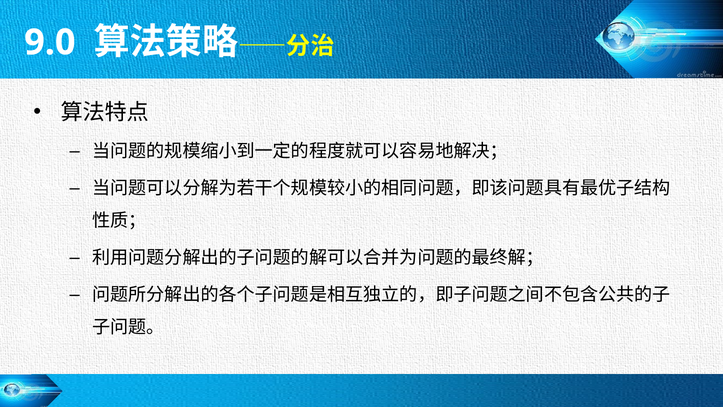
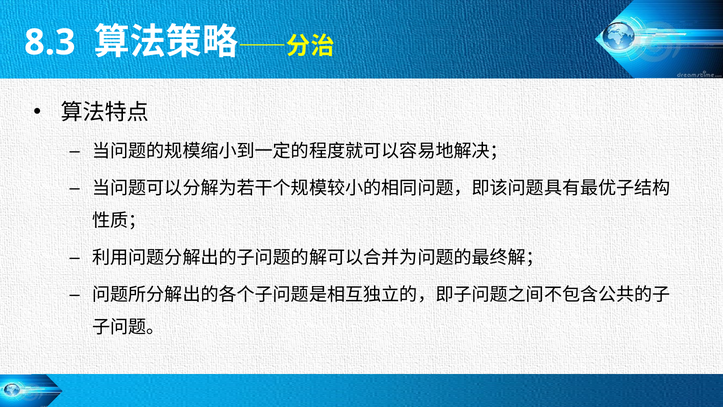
9.0: 9.0 -> 8.3
